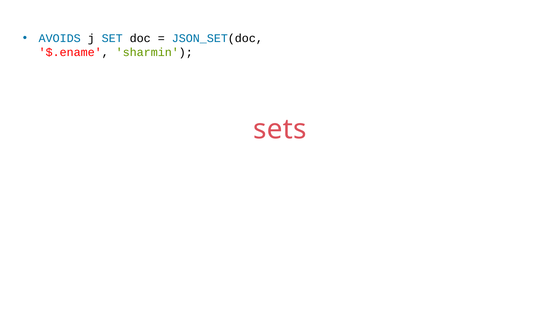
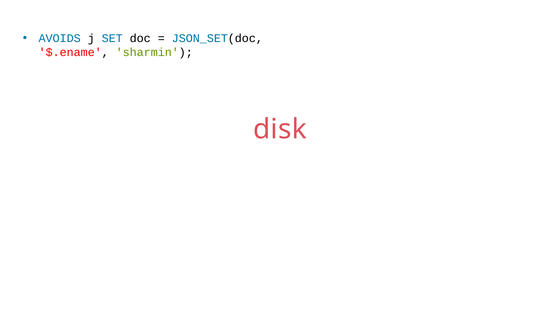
sets: sets -> disk
